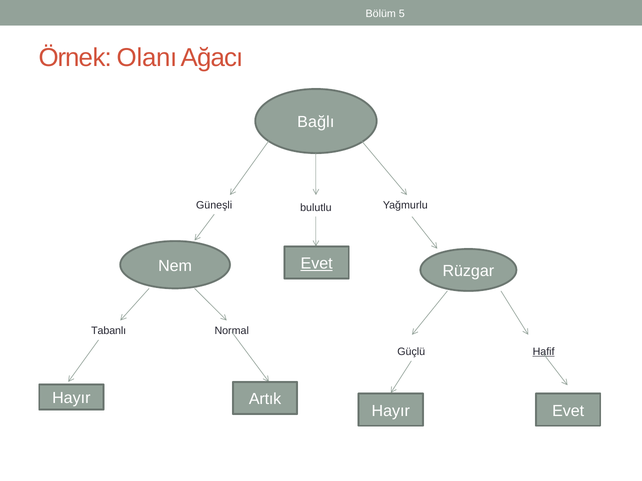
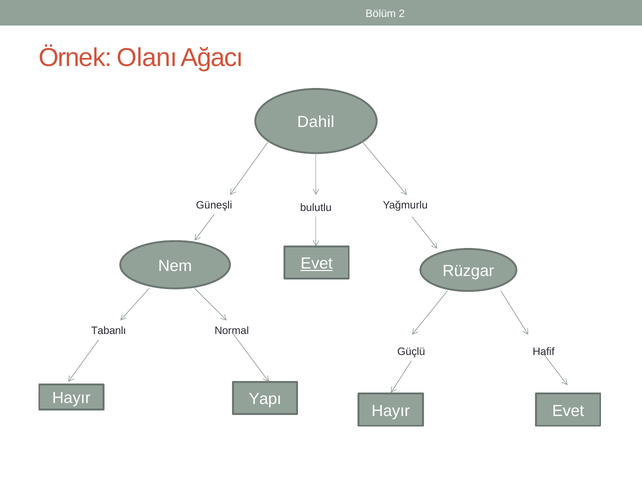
5: 5 -> 2
Bağlı: Bağlı -> Dahil
Hafif underline: present -> none
Artık: Artık -> Yapı
